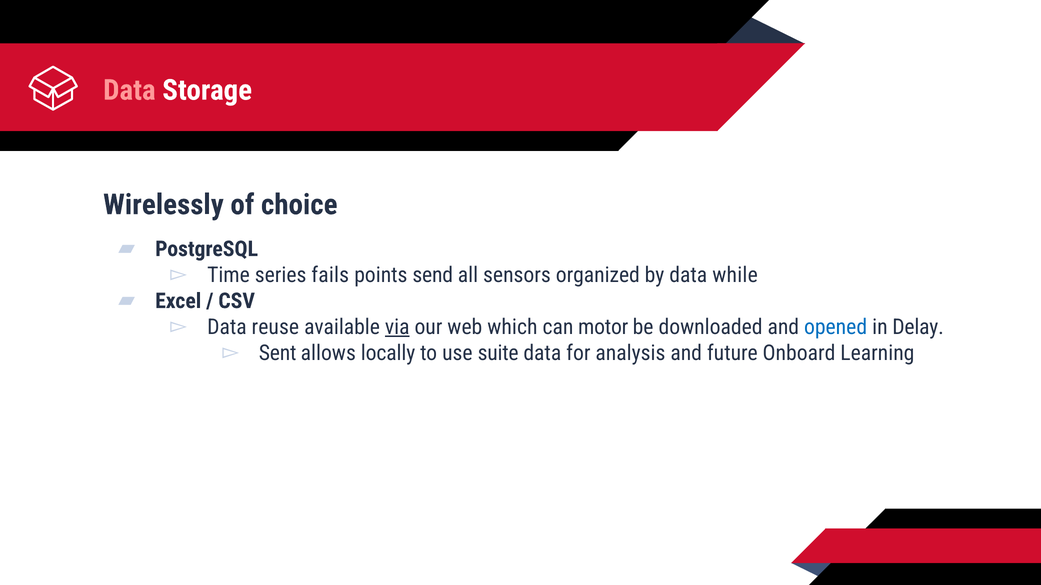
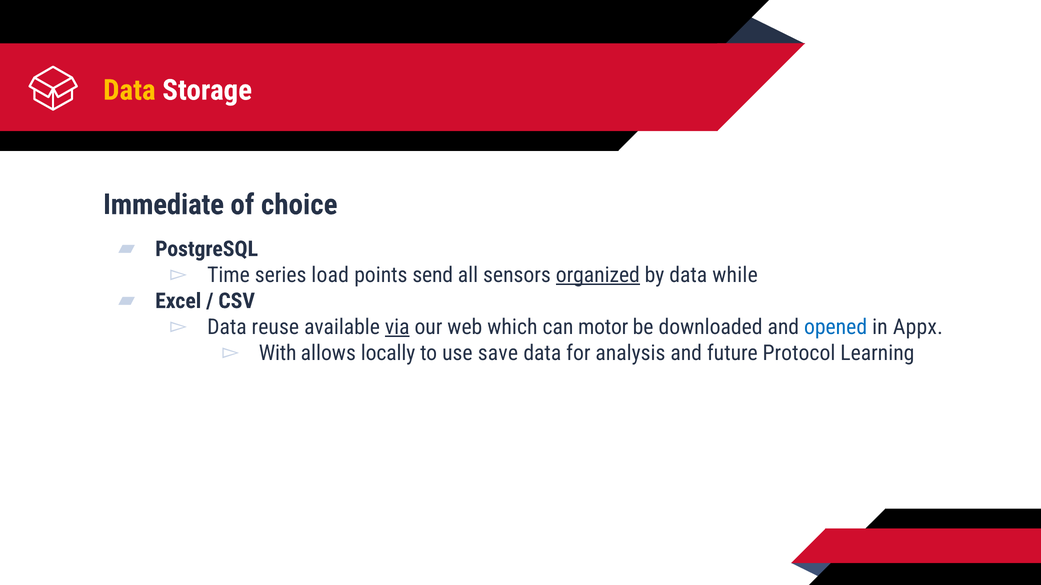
Data at (129, 90) colour: pink -> yellow
Wirelessly: Wirelessly -> Immediate
fails: fails -> load
organized underline: none -> present
Delay: Delay -> Appx
Sent: Sent -> With
suite: suite -> save
Onboard: Onboard -> Protocol
